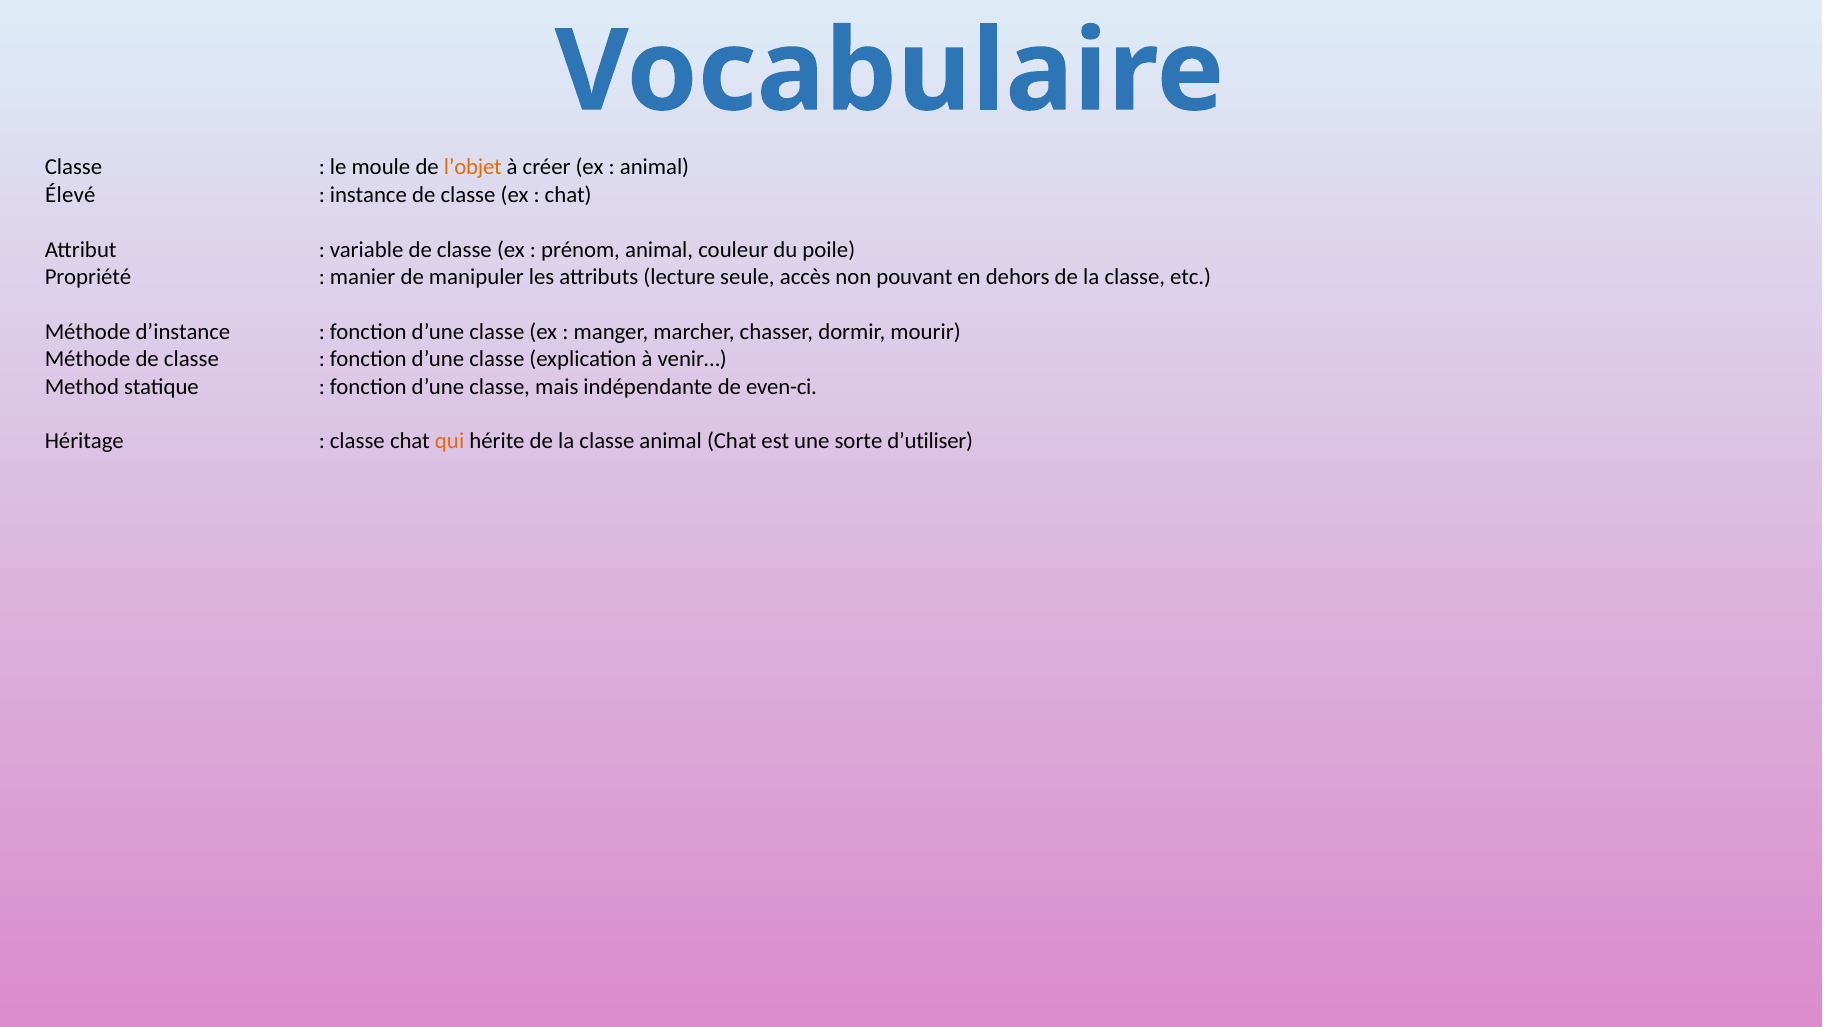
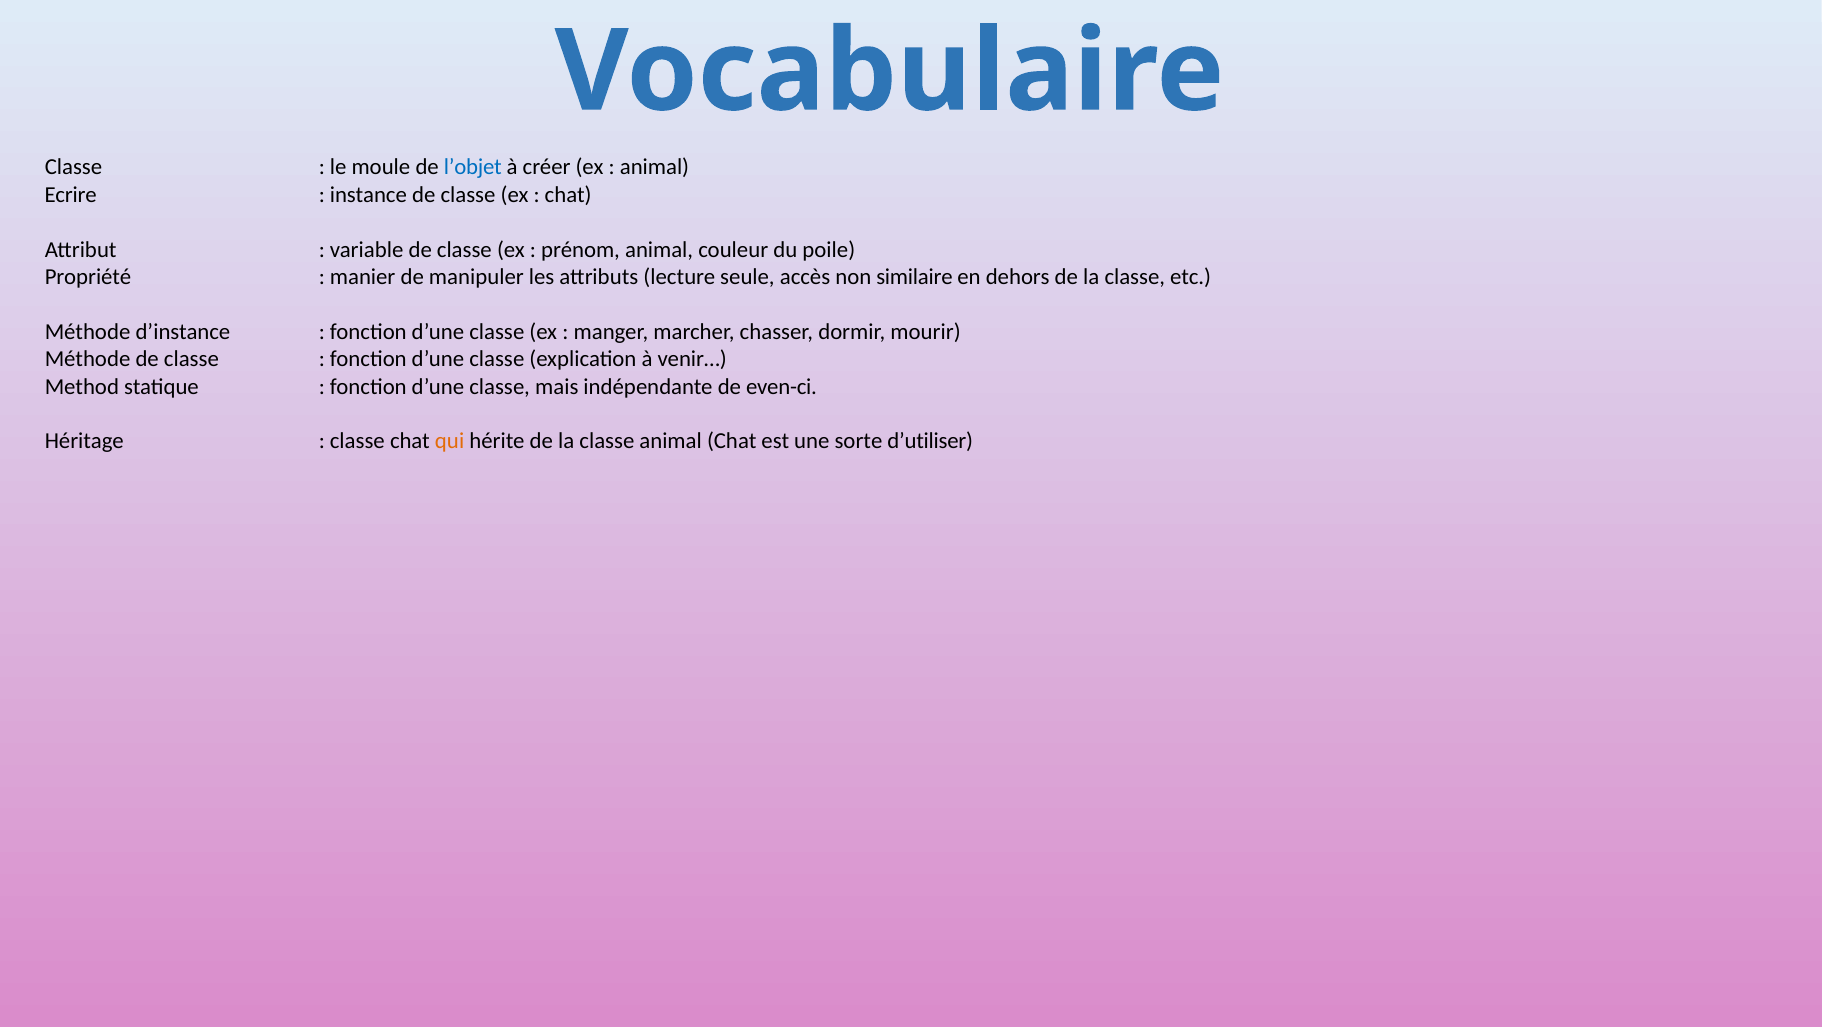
l’objet colour: orange -> blue
Élevé: Élevé -> Ecrire
pouvant: pouvant -> similaire
